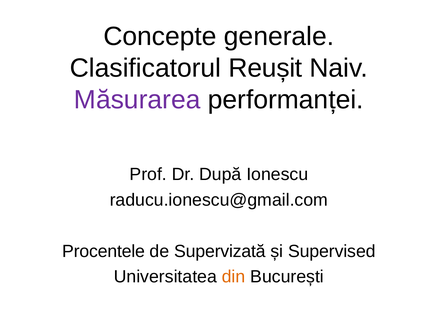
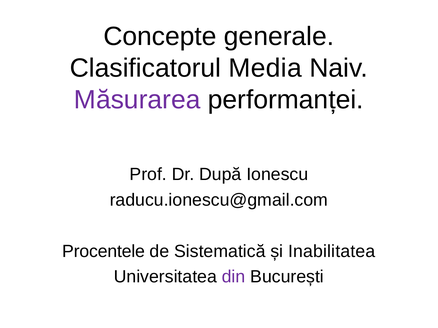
Reușit: Reușit -> Media
Supervizată: Supervizată -> Sistematică
Supervised: Supervised -> Inabilitatea
din colour: orange -> purple
